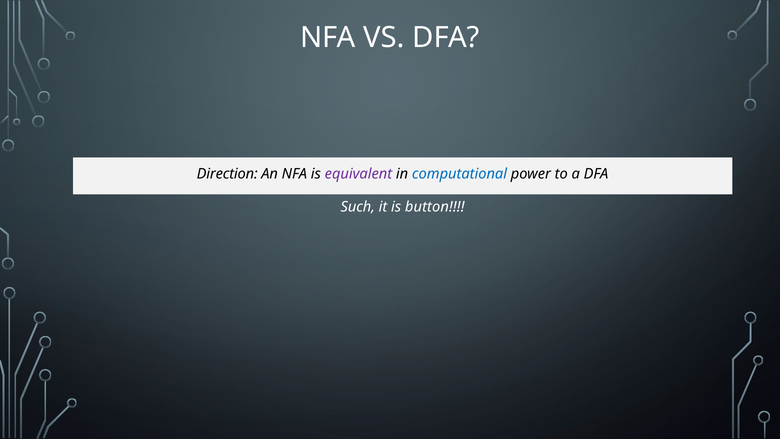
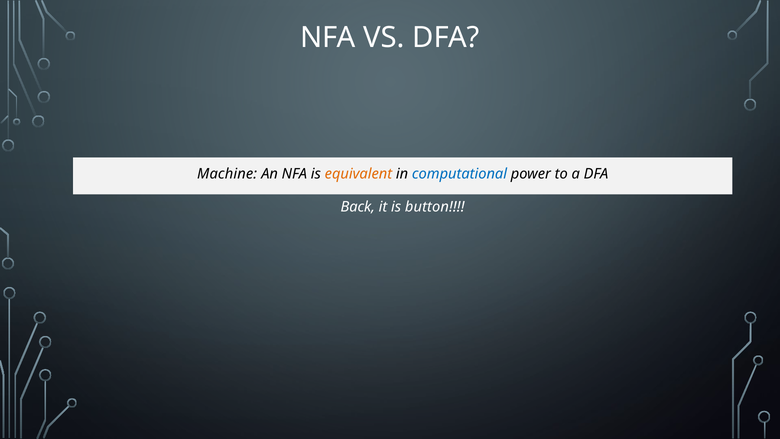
Direction: Direction -> Machine
equivalent colour: purple -> orange
Such: Such -> Back
